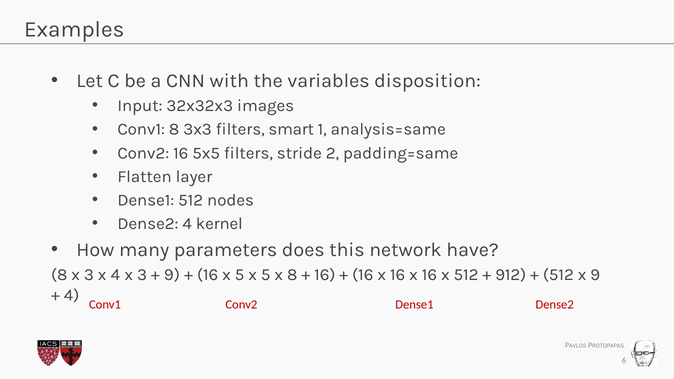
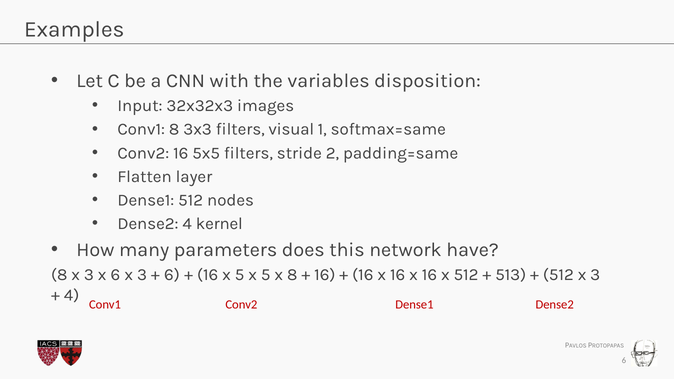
smart: smart -> visual
analysis=same: analysis=same -> softmax=same
x 4: 4 -> 6
9 at (172, 275): 9 -> 6
912: 912 -> 513
512 x 9: 9 -> 3
